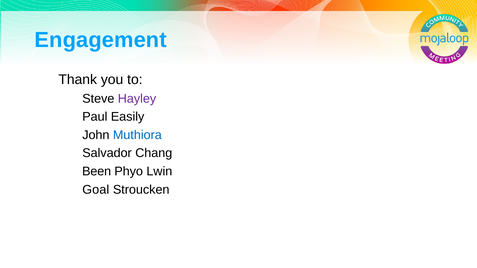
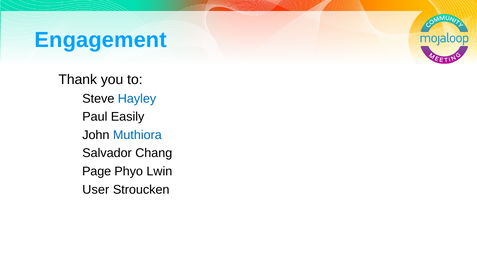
Hayley colour: purple -> blue
Been: Been -> Page
Goal: Goal -> User
